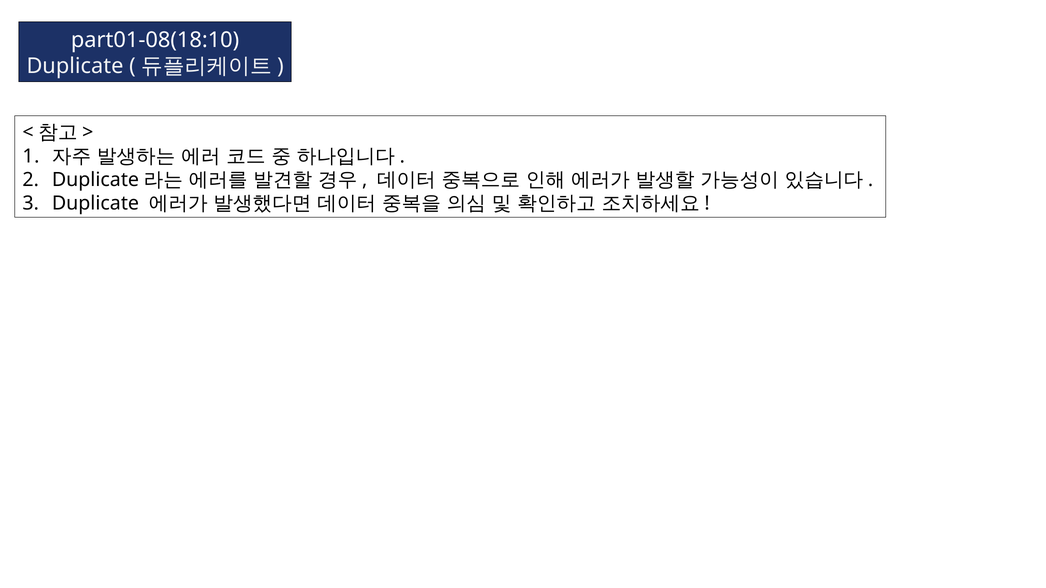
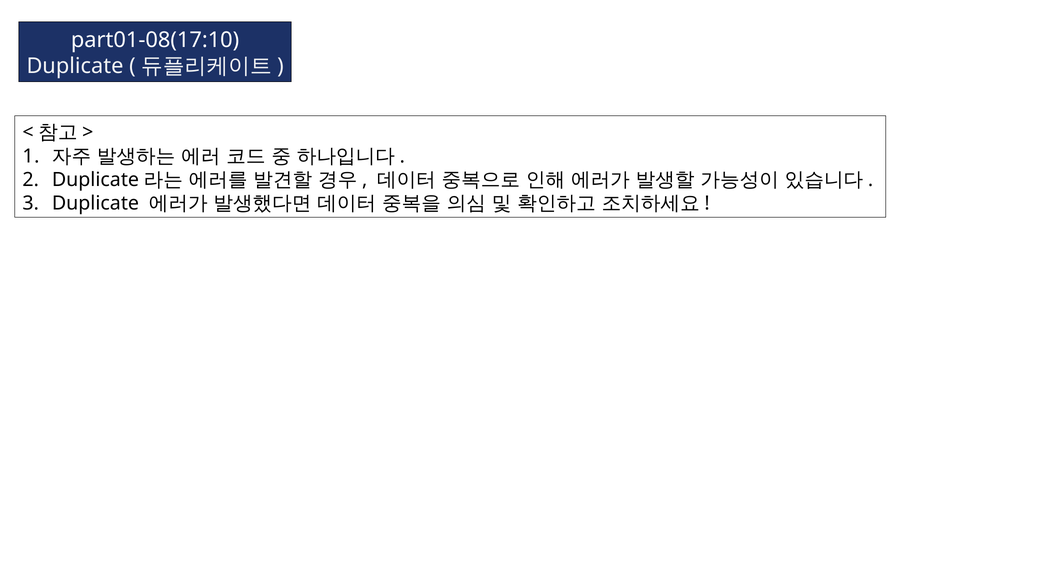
part01-08(18:10: part01-08(18:10 -> part01-08(17:10
